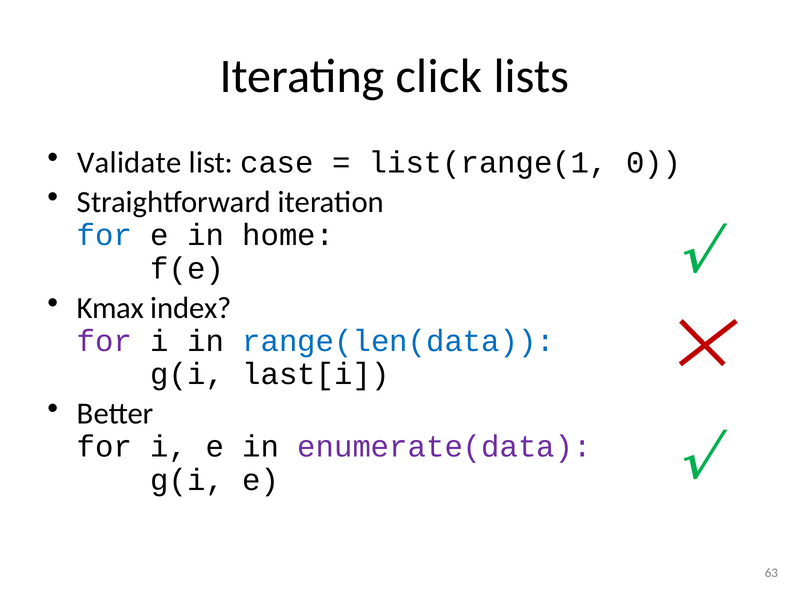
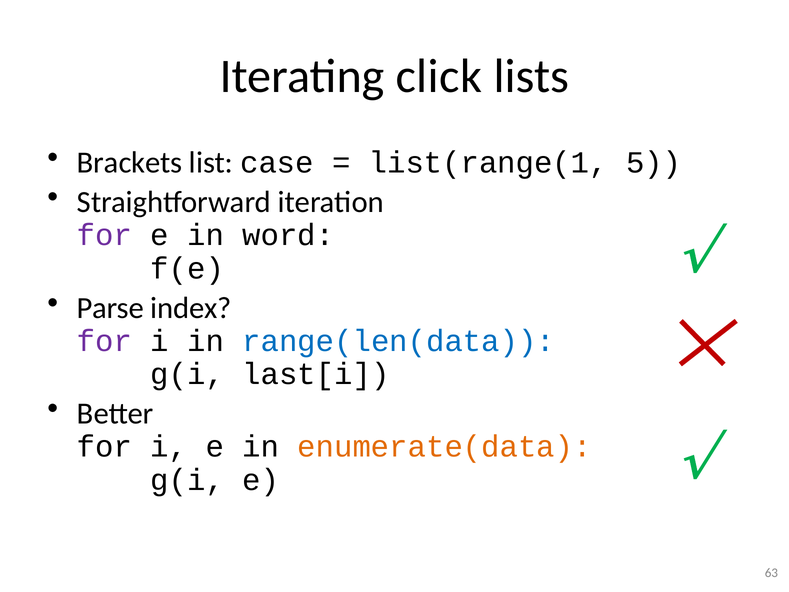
Validate: Validate -> Brackets
0: 0 -> 5
for at (105, 235) colour: blue -> purple
home: home -> word
Kmax: Kmax -> Parse
enumerate(data colour: purple -> orange
